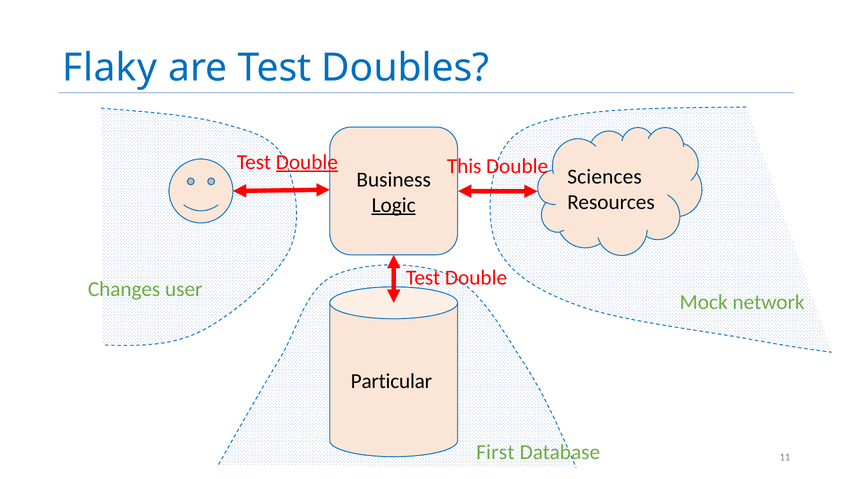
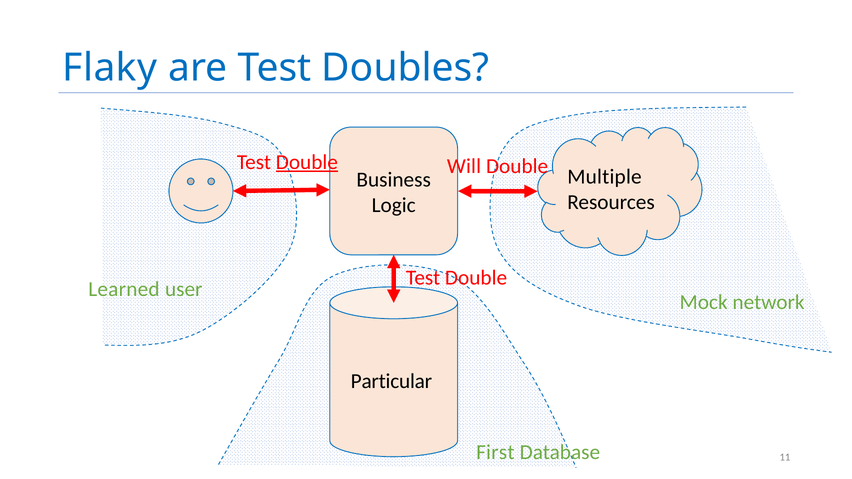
This: This -> Will
Sciences: Sciences -> Multiple
Logic underline: present -> none
Changes: Changes -> Learned
